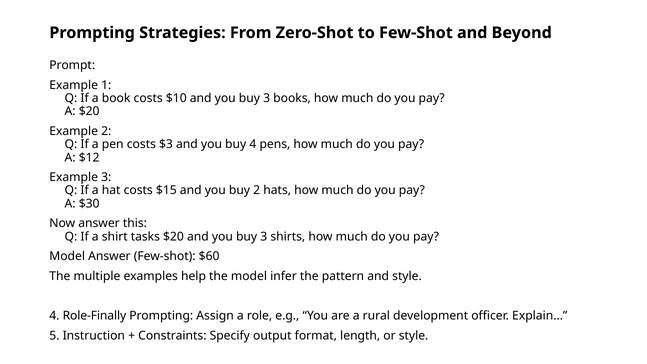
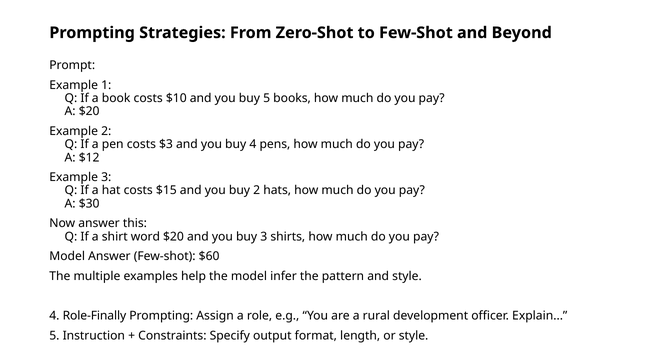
3 at (267, 98): 3 -> 5
tasks: tasks -> word
